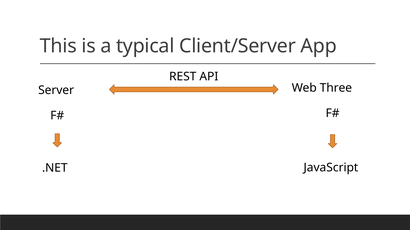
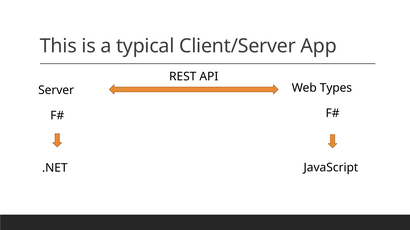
Three: Three -> Types
